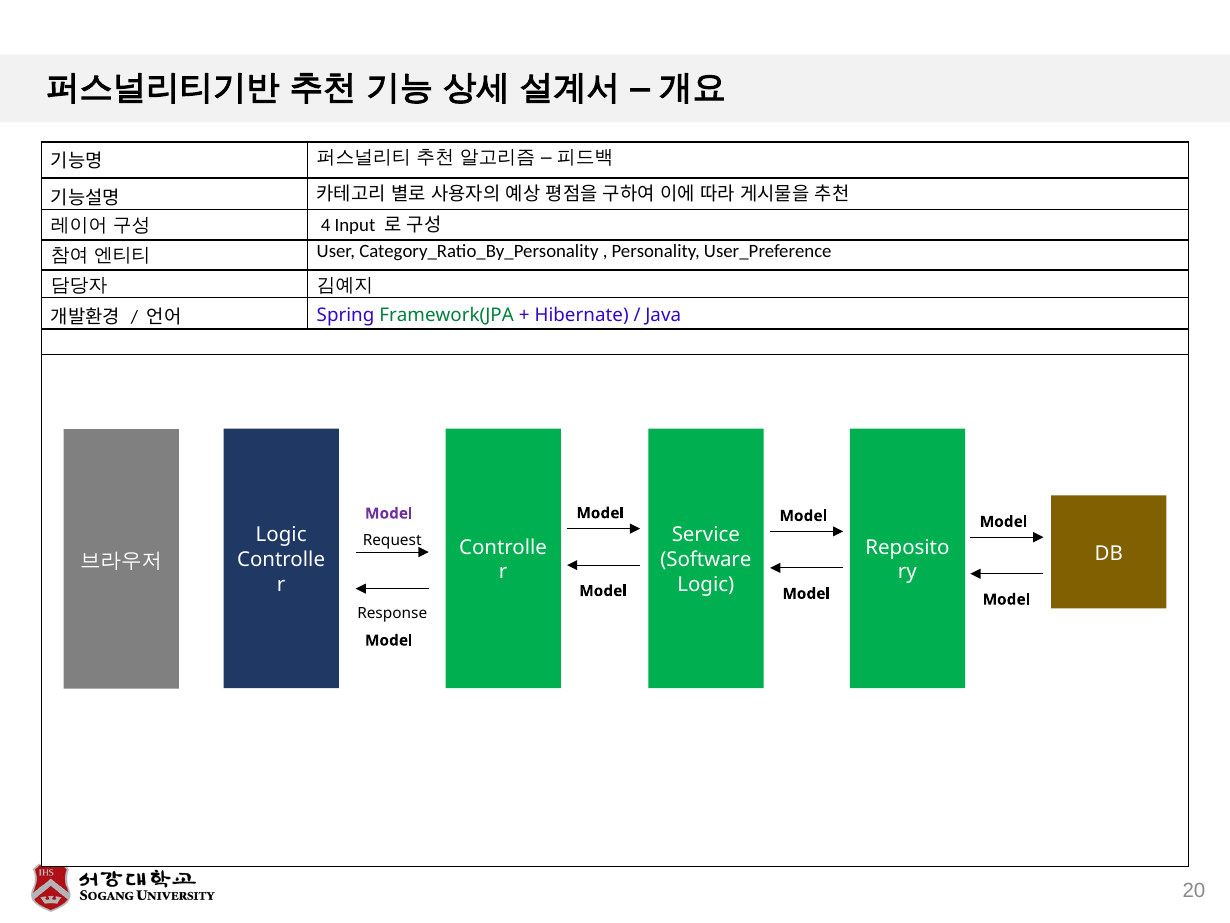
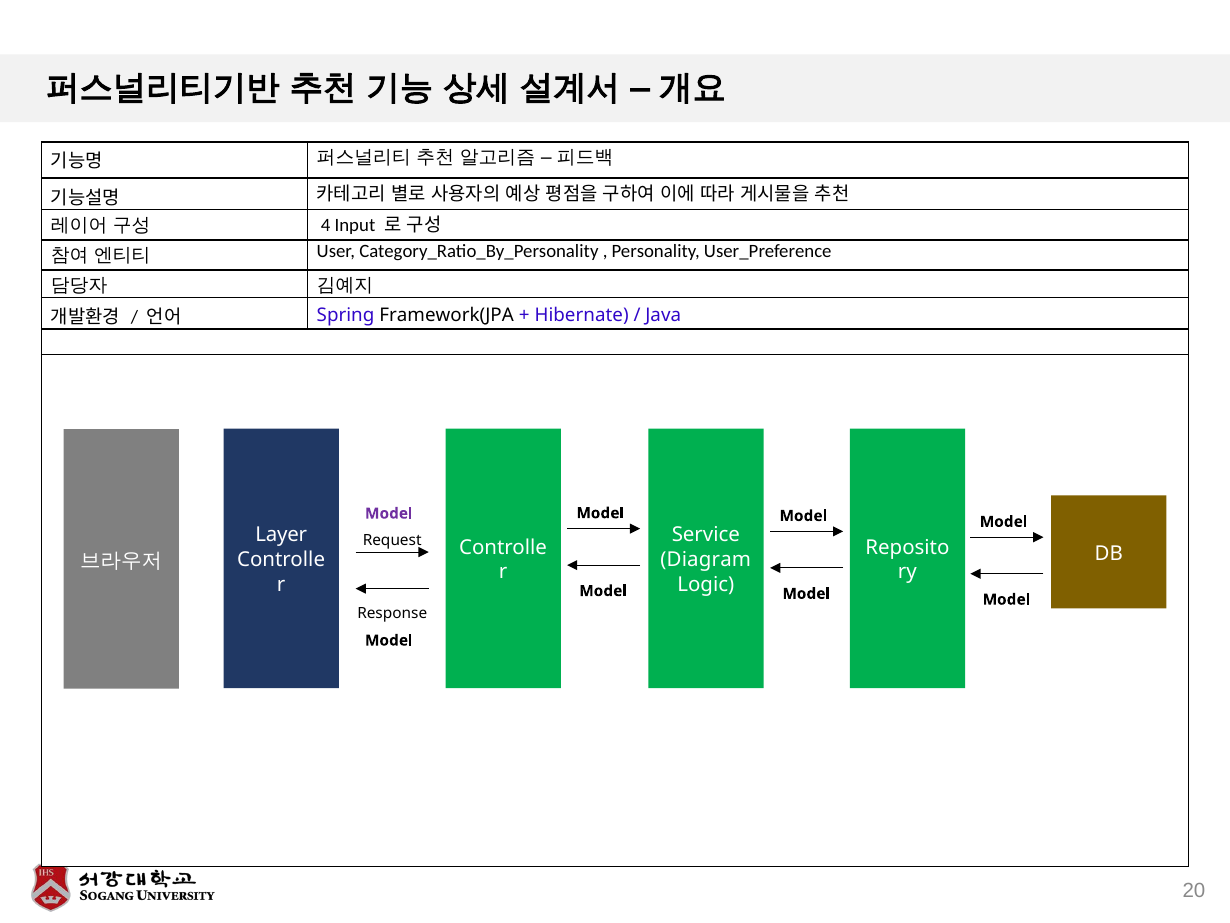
Framework(JPA colour: green -> black
Logic at (281, 535): Logic -> Layer
Software: Software -> Diagram
